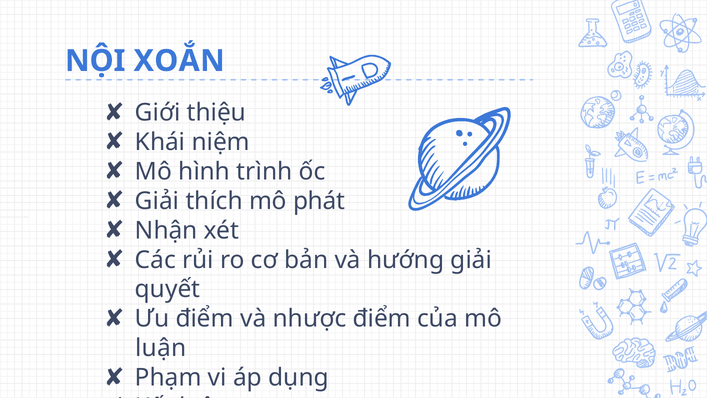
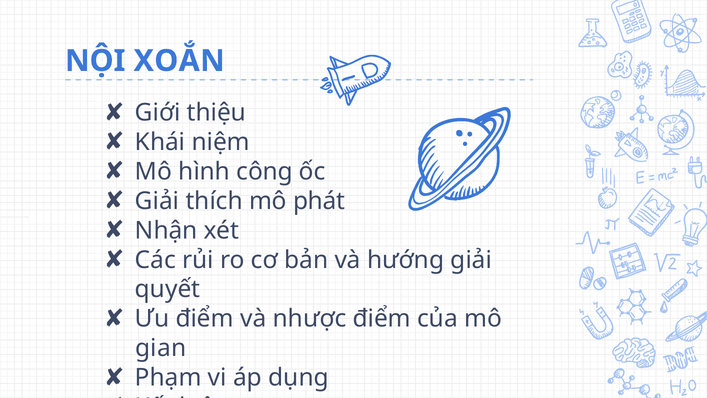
trình: trình -> công
luận at (161, 348): luận -> gian
